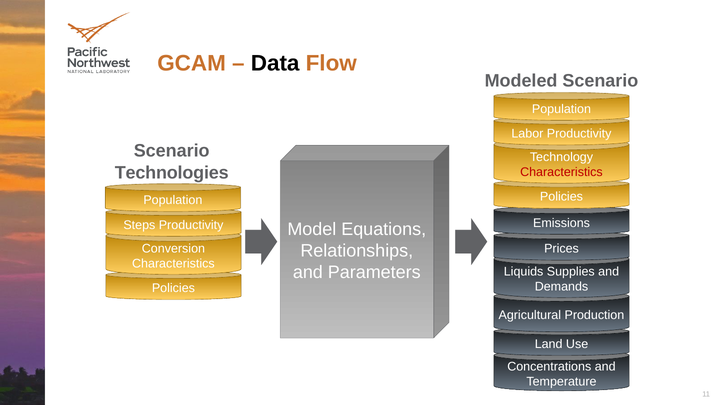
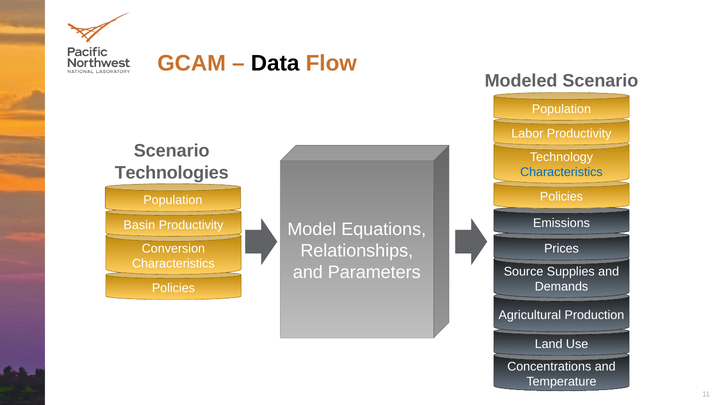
Characteristics at (561, 172) colour: red -> blue
Steps: Steps -> Basin
Liquids: Liquids -> Source
